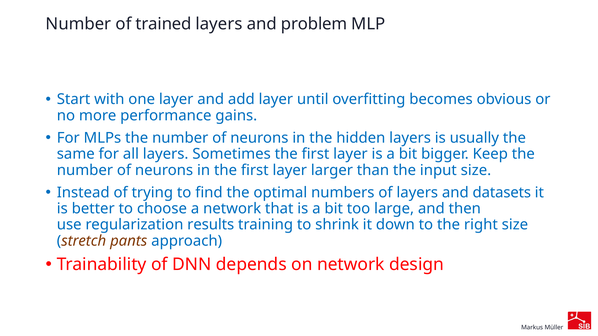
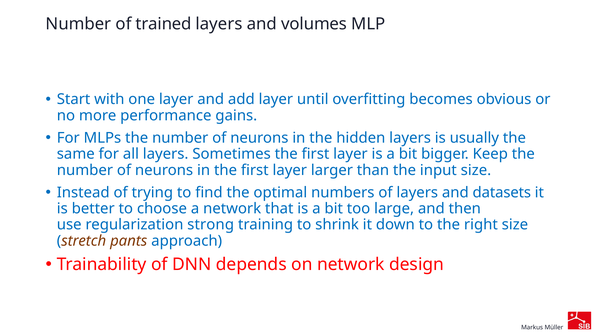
problem: problem -> volumes
results: results -> strong
